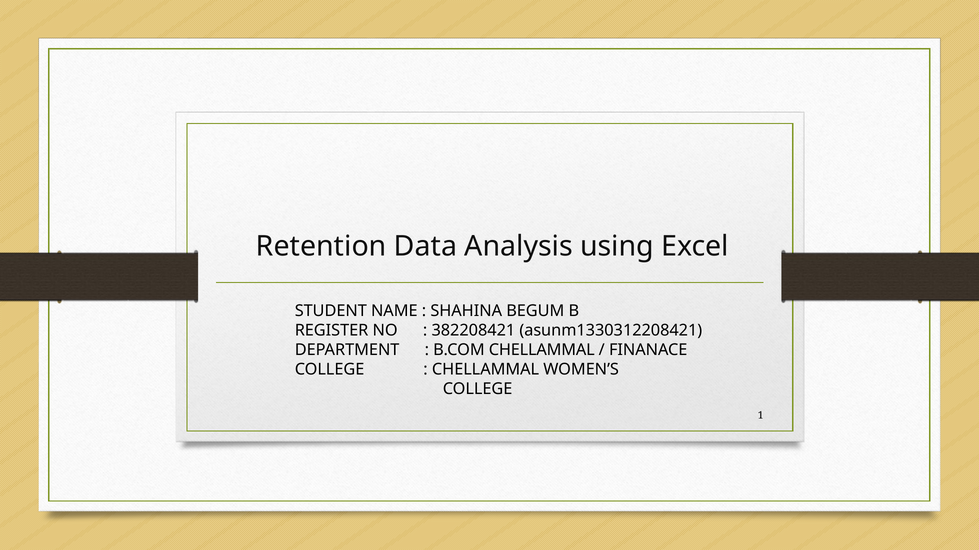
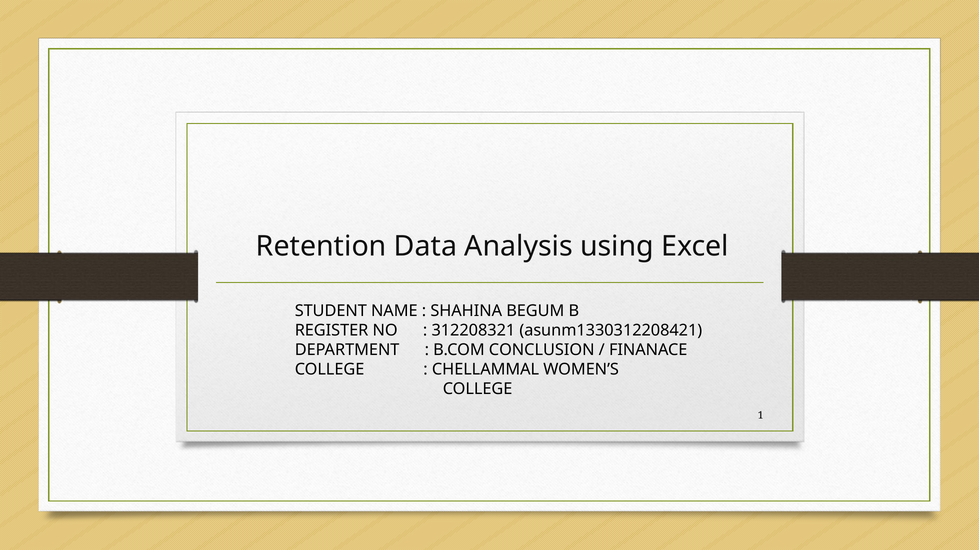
382208421: 382208421 -> 312208321
B.COM CHELLAMMAL: CHELLAMMAL -> CONCLUSION
